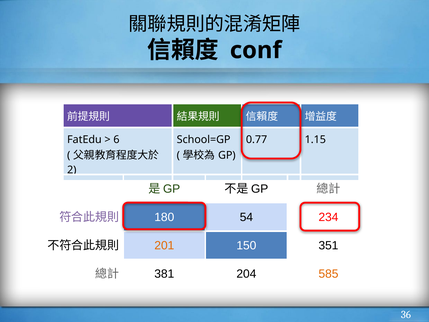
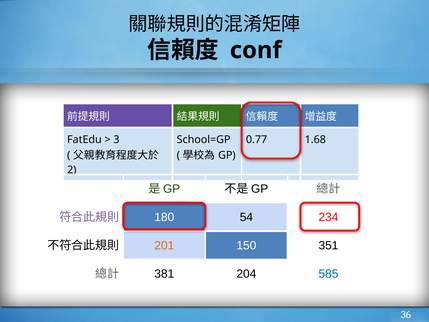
6: 6 -> 3
1.15: 1.15 -> 1.68
585 colour: orange -> blue
